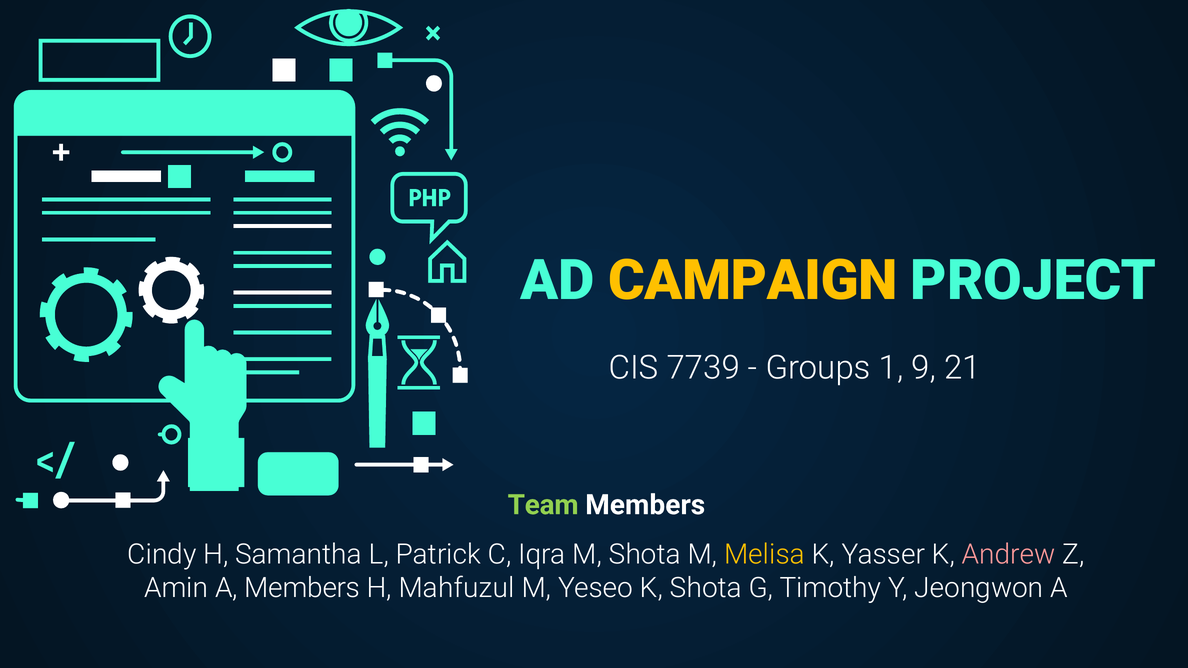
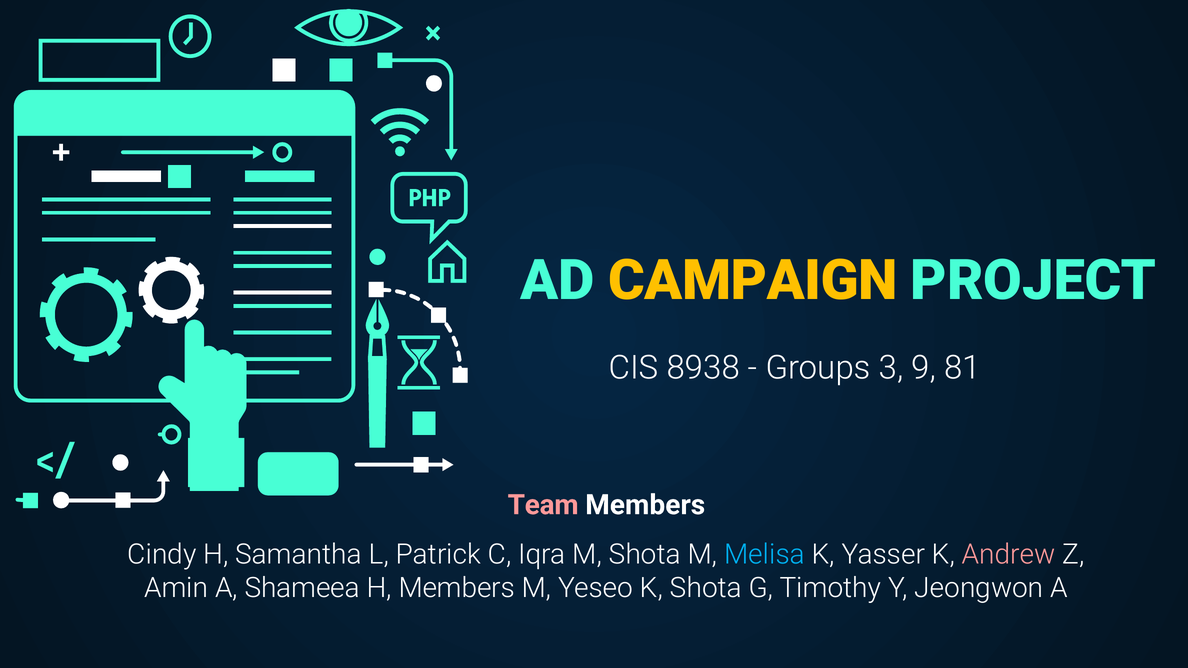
7739: 7739 -> 8938
1: 1 -> 3
21: 21 -> 81
Team colour: light green -> pink
Melisa colour: yellow -> light blue
A Members: Members -> Shameea
H Mahfuzul: Mahfuzul -> Members
